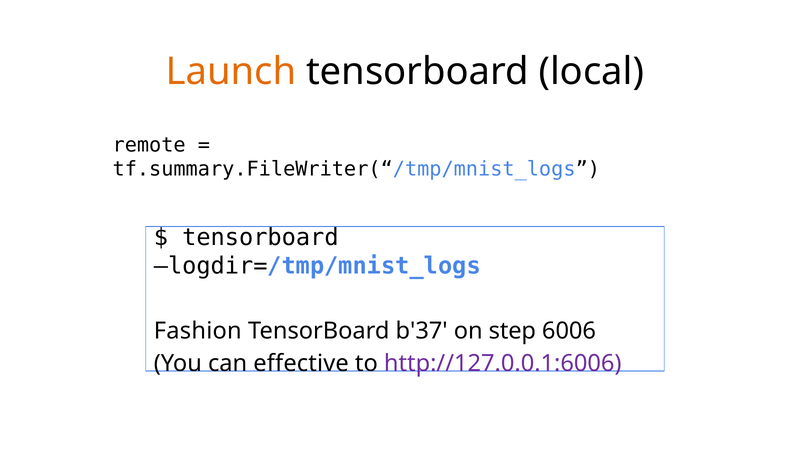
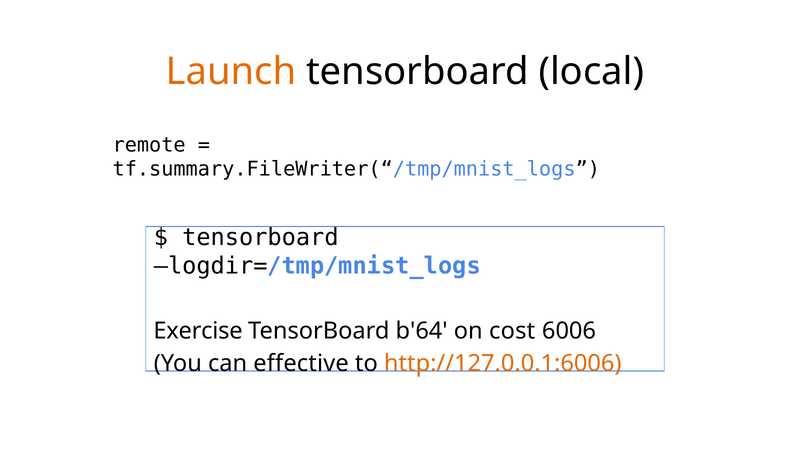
Fashion: Fashion -> Exercise
b'37: b'37 -> b'64
step: step -> cost
http://127.0.0.1:6006 colour: purple -> orange
